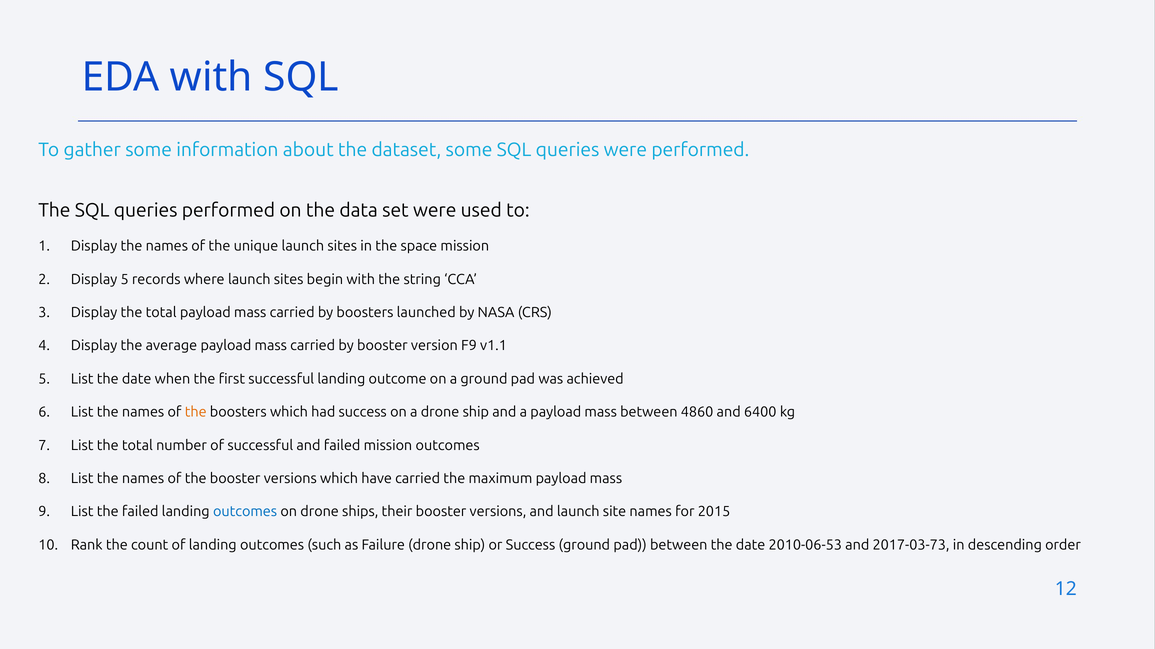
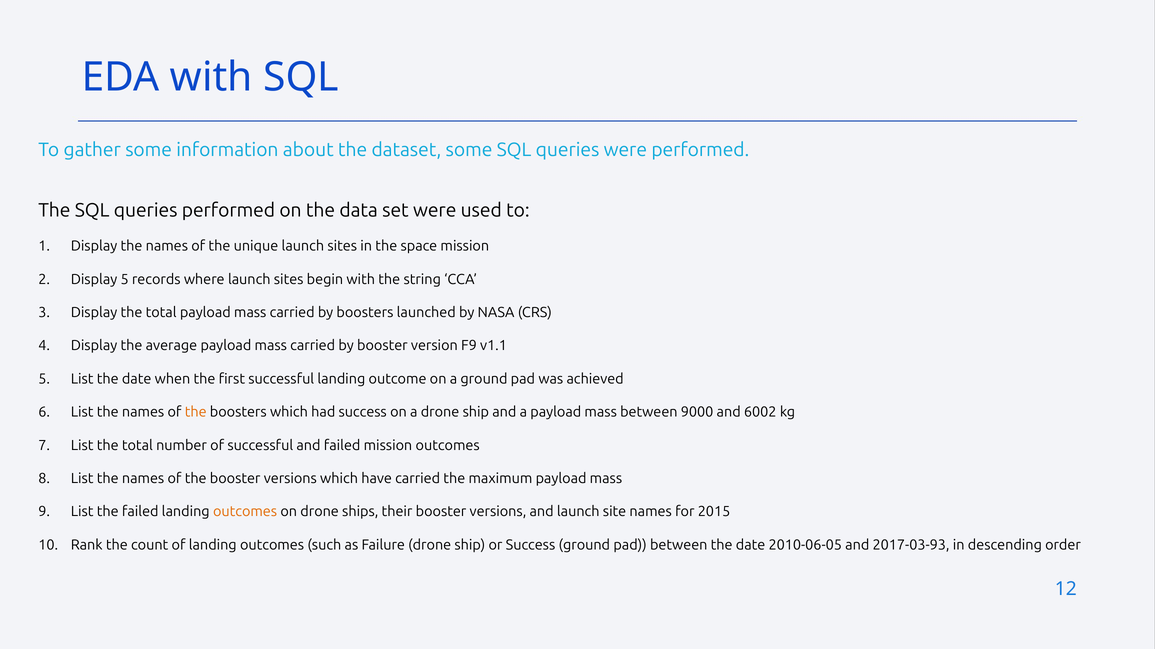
4860: 4860 -> 9000
6400: 6400 -> 6002
outcomes at (245, 512) colour: blue -> orange
2010-06-53: 2010-06-53 -> 2010-06-05
2017-03-73: 2017-03-73 -> 2017-03-93
